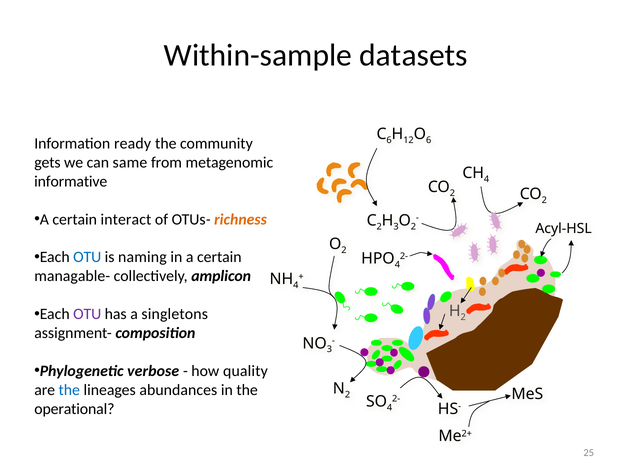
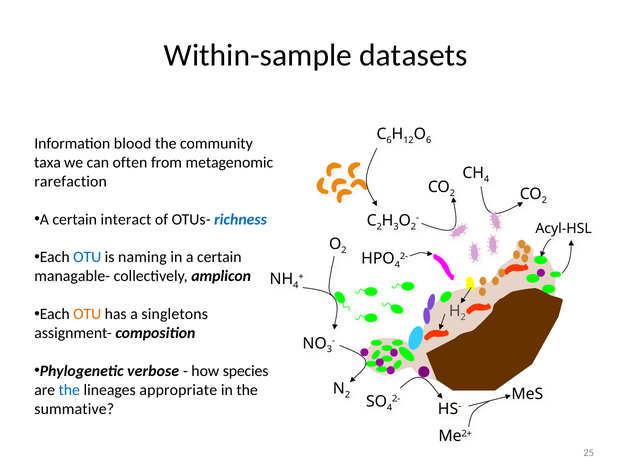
ready: ready -> blood
gets: gets -> taxa
same: same -> often
informative: informative -> rarefaction
richness colour: orange -> blue
OTU at (87, 314) colour: purple -> orange
quality: quality -> species
abundances: abundances -> appropriate
operational: operational -> summative
